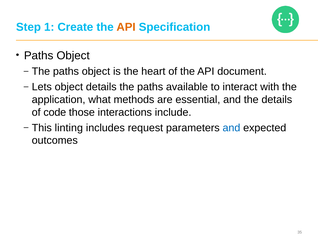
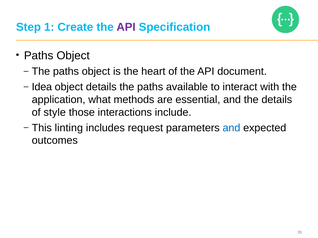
API at (126, 27) colour: orange -> purple
Lets: Lets -> Idea
code: code -> style
